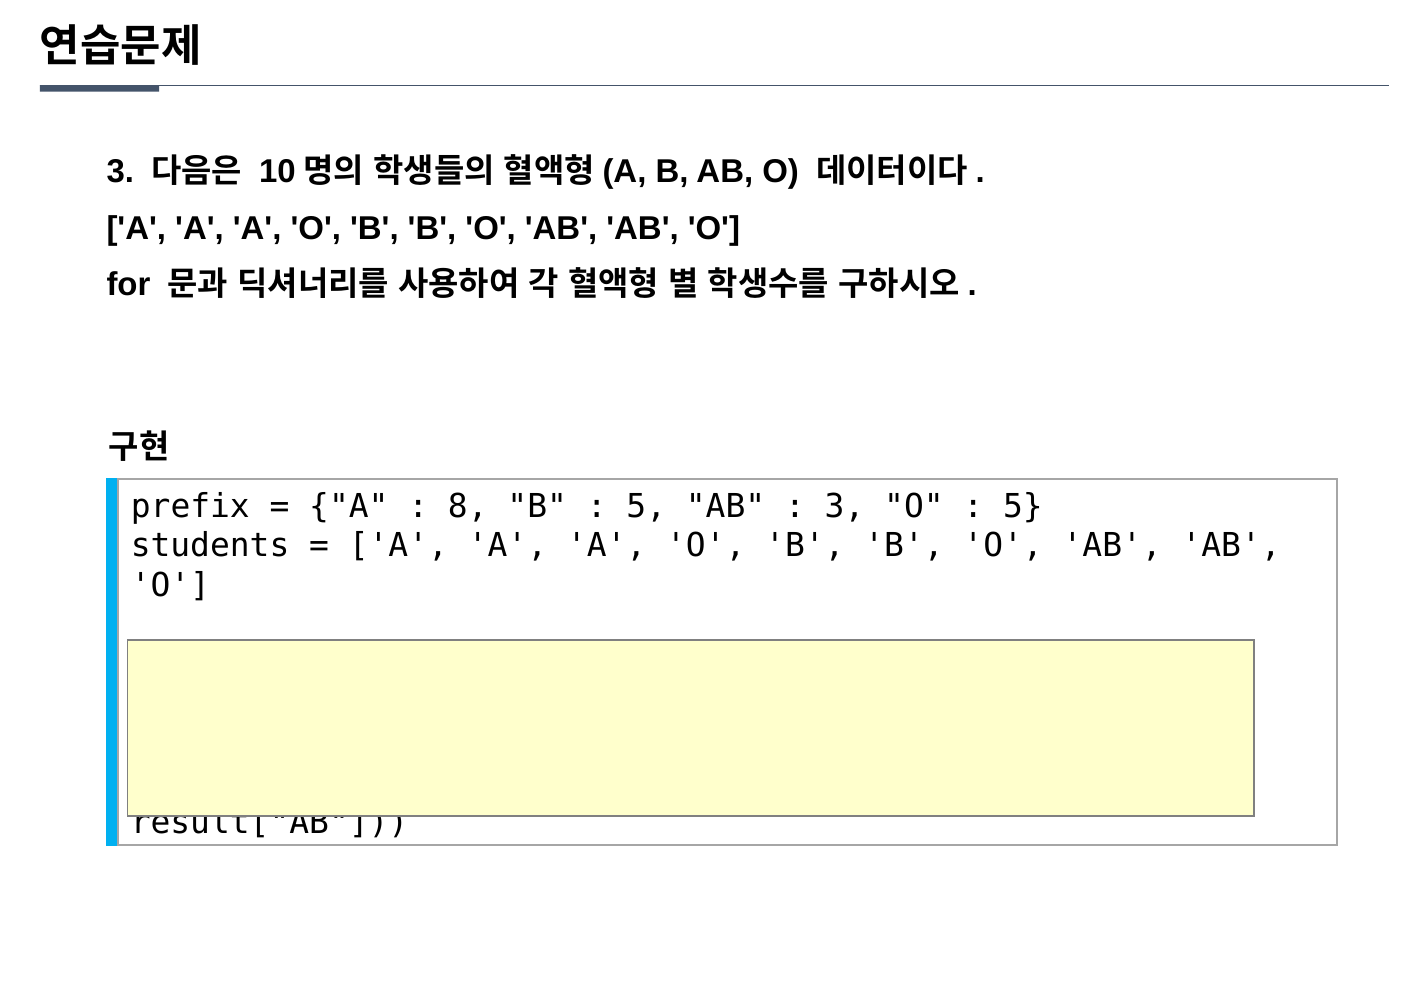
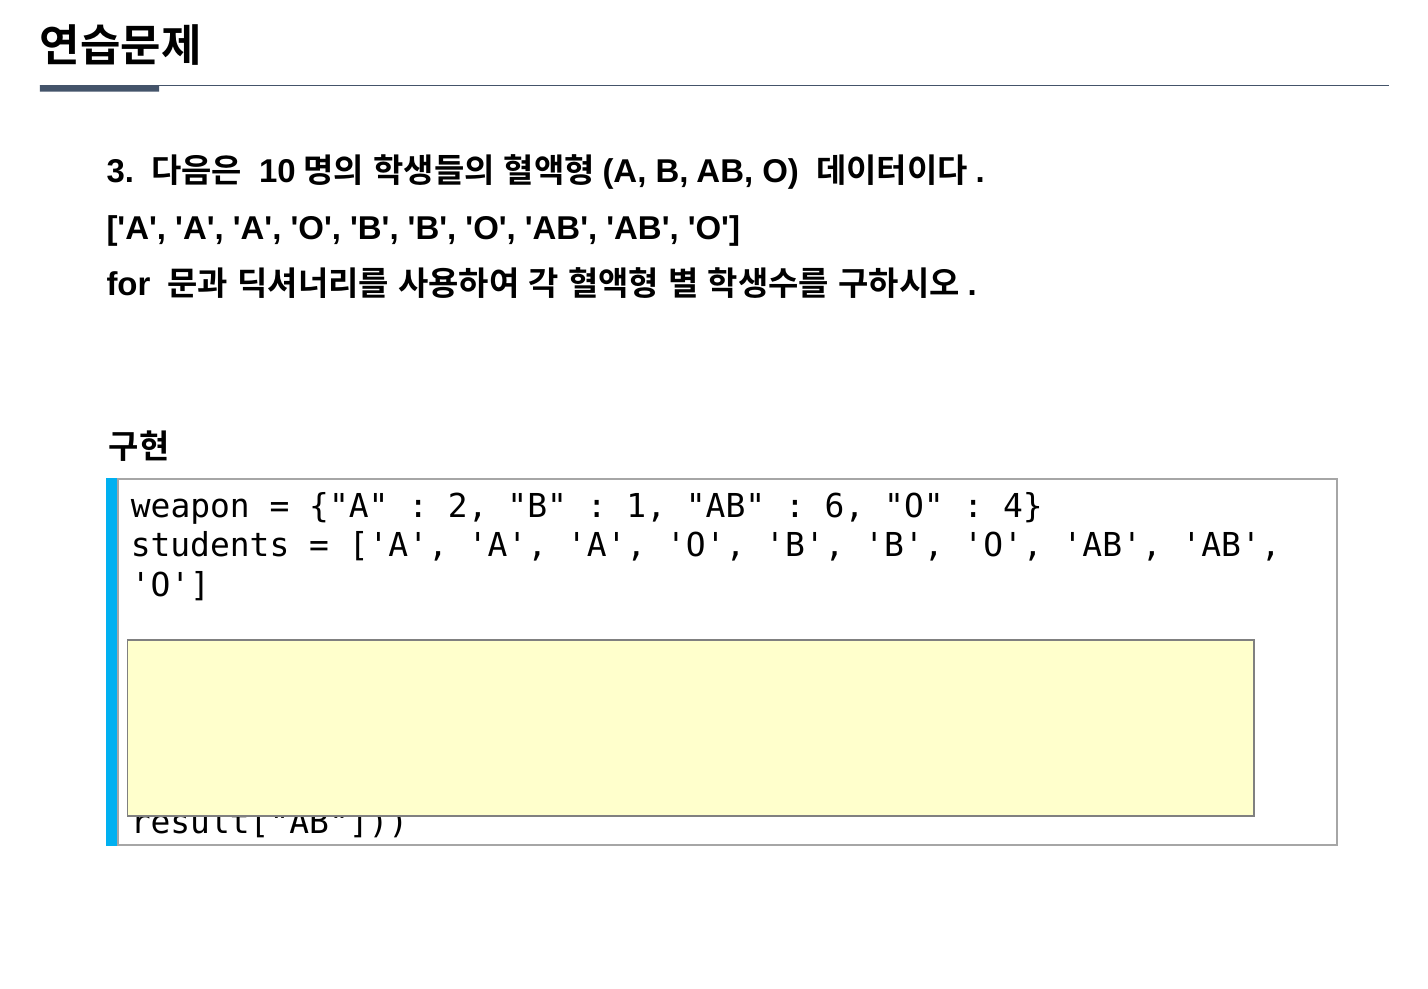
prefix: prefix -> weapon
8: 8 -> 2
5 at (646, 506): 5 -> 1
3 at (845, 506): 3 -> 6
5 at (1023, 506): 5 -> 4
